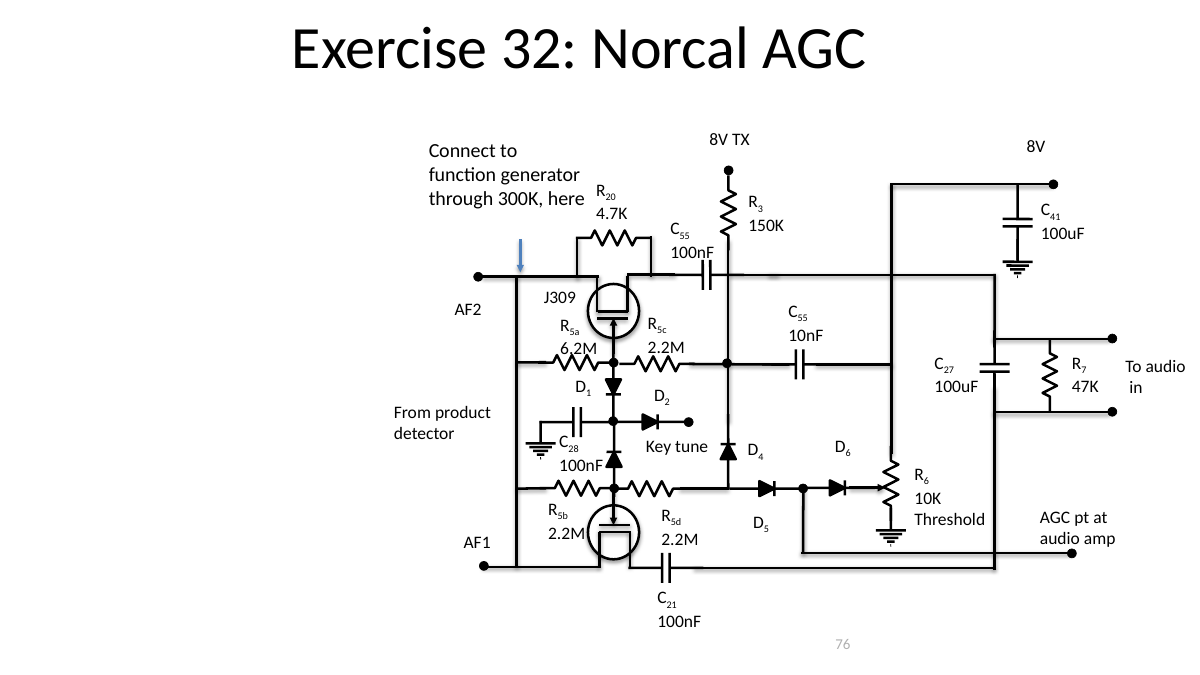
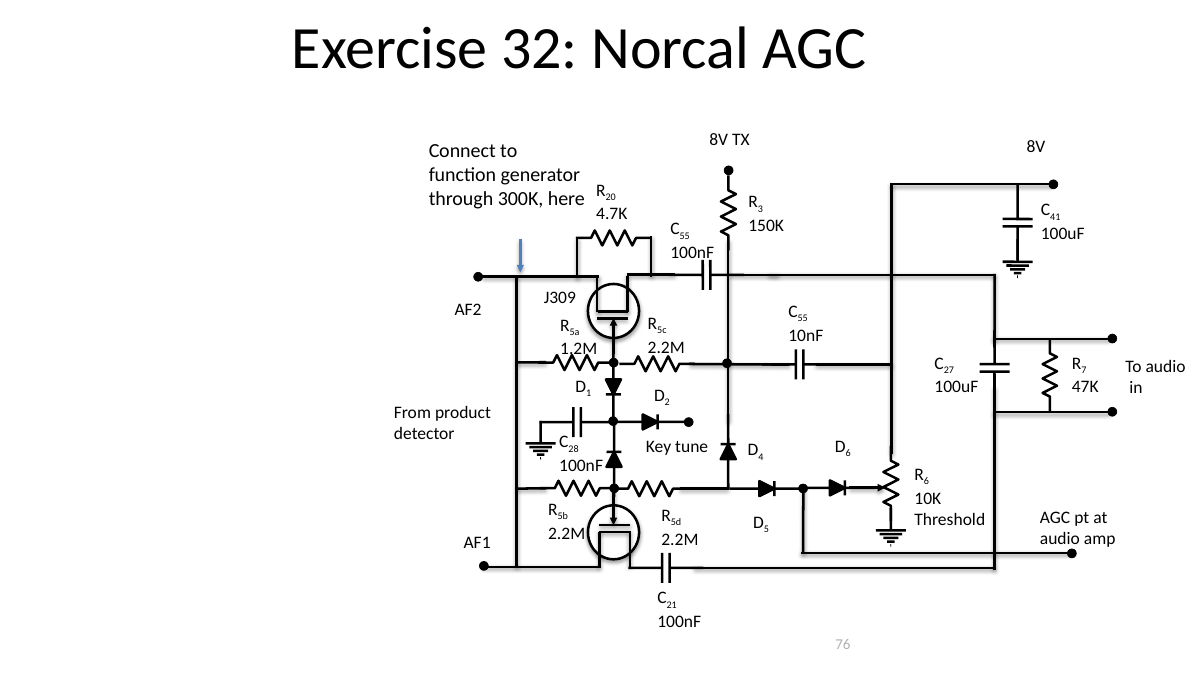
6.2M: 6.2M -> 1.2M
